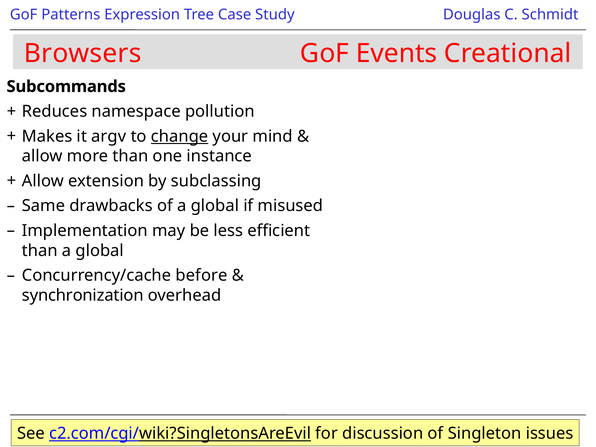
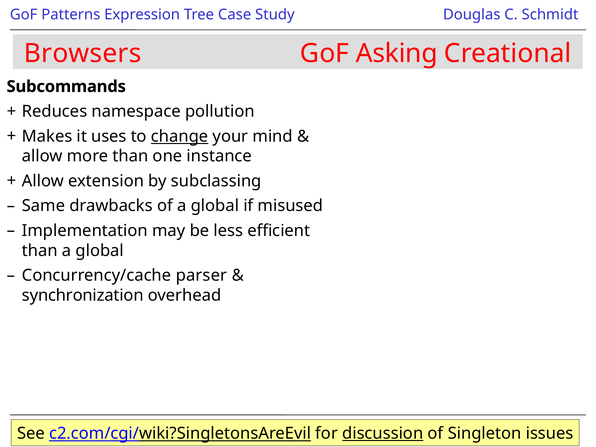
Events: Events -> Asking
argv: argv -> uses
before: before -> parser
discussion underline: none -> present
